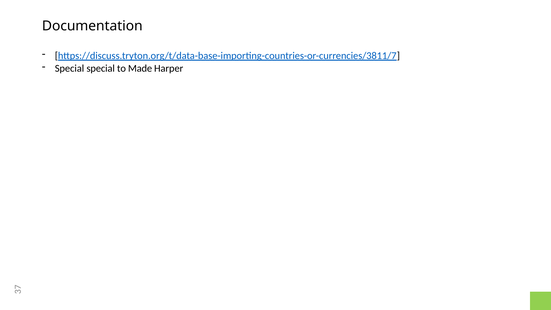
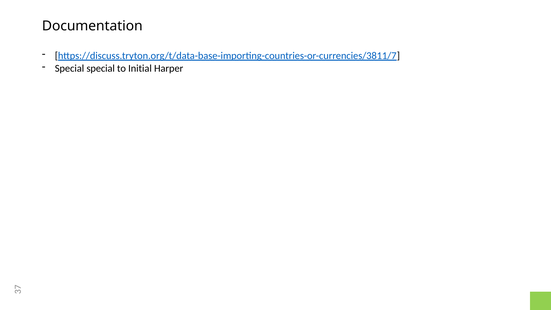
Made: Made -> Initial
